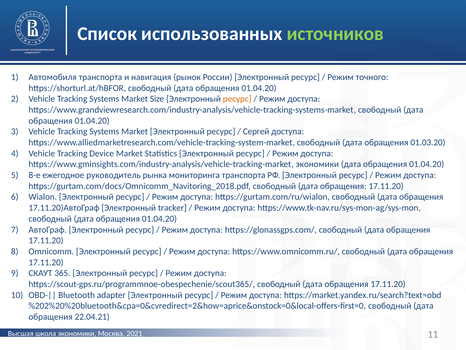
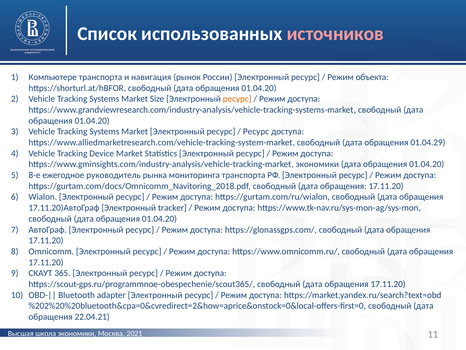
источников colour: light green -> pink
Автомобиля: Автомобиля -> Компьютере
точного: точного -> объекта
Сергей at (256, 131): Сергей -> Ресурс
01.03.20: 01.03.20 -> 01.04.29
